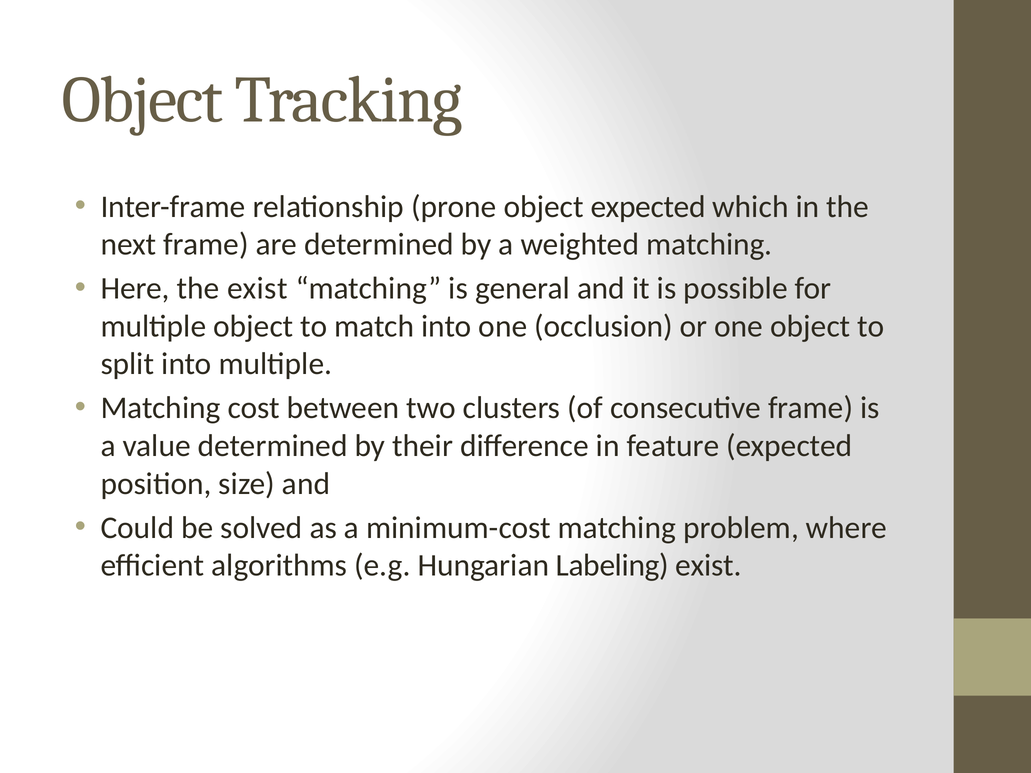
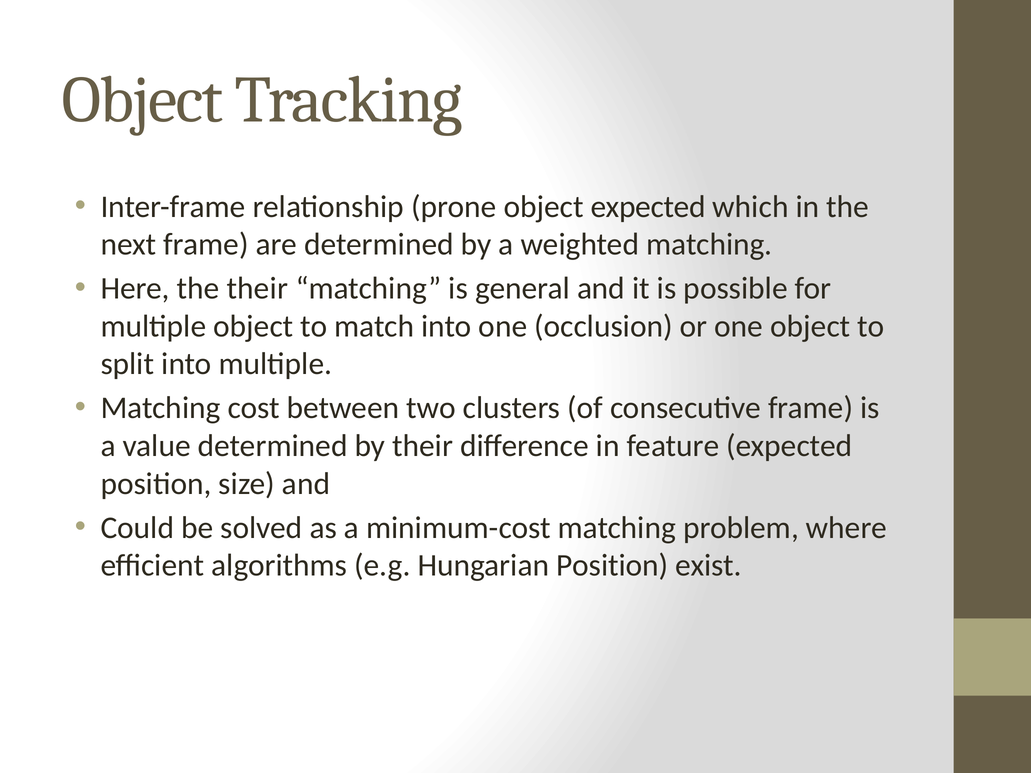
the exist: exist -> their
Hungarian Labeling: Labeling -> Position
